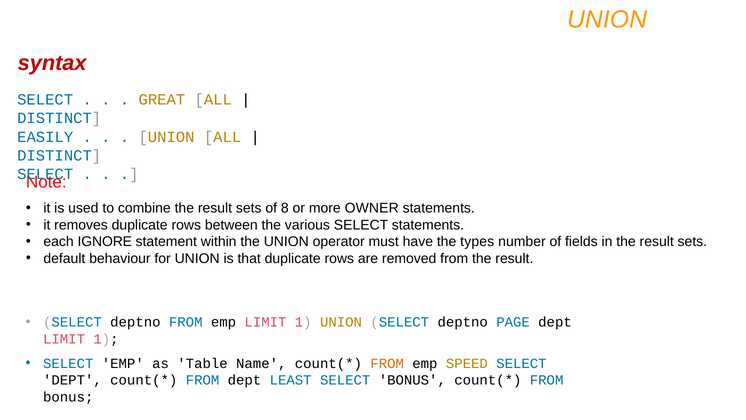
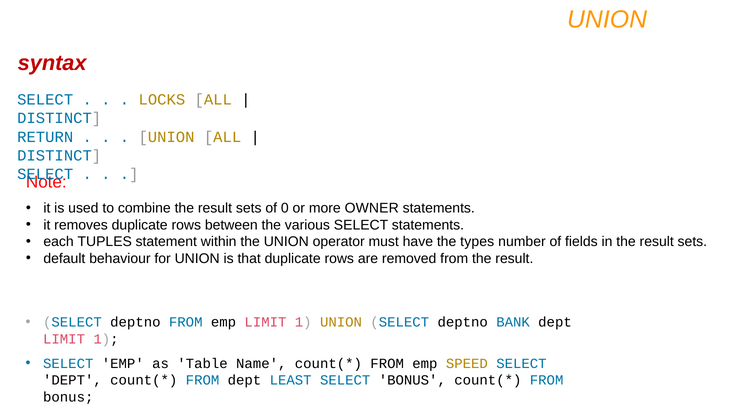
GREAT: GREAT -> LOCKS
EASILY: EASILY -> RETURN
8: 8 -> 0
IGNORE: IGNORE -> TUPLES
PAGE: PAGE -> BANK
FROM at (387, 363) colour: orange -> black
